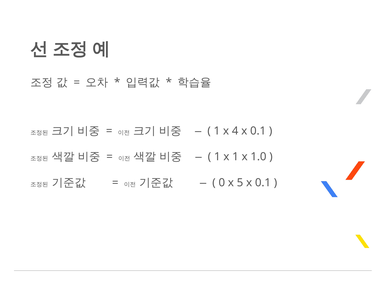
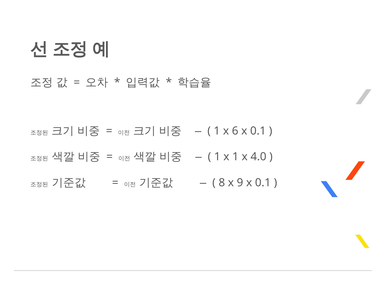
4: 4 -> 6
1.0: 1.0 -> 4.0
0: 0 -> 8
5: 5 -> 9
